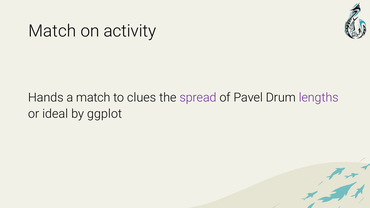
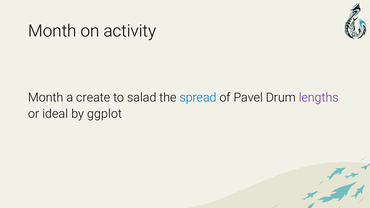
Match at (52, 31): Match -> Month
Hands at (46, 98): Hands -> Month
a match: match -> create
clues: clues -> salad
spread colour: purple -> blue
